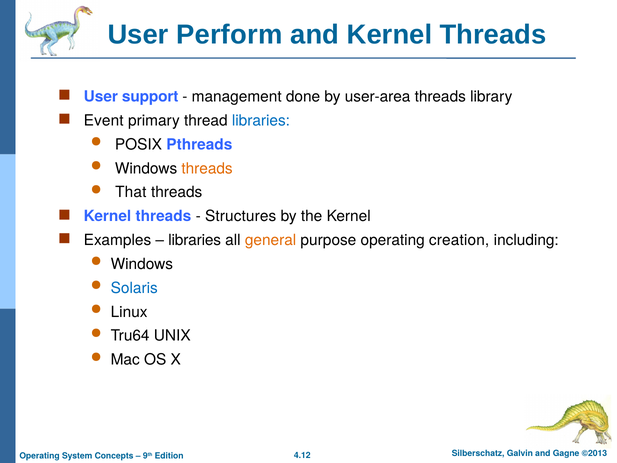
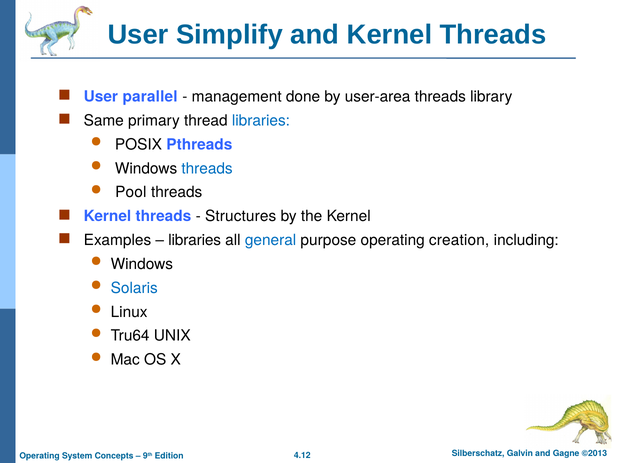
Perform: Perform -> Simplify
support: support -> parallel
Event: Event -> Same
threads at (207, 168) colour: orange -> blue
That: That -> Pool
general colour: orange -> blue
